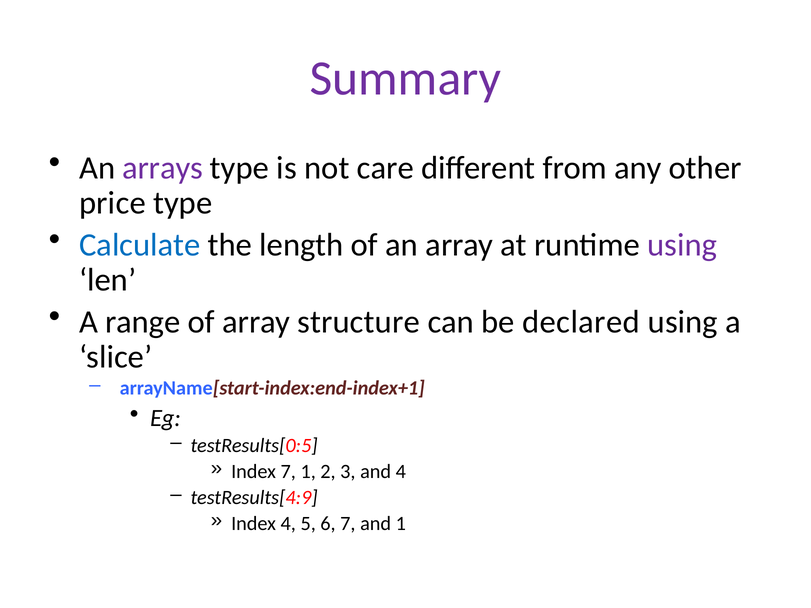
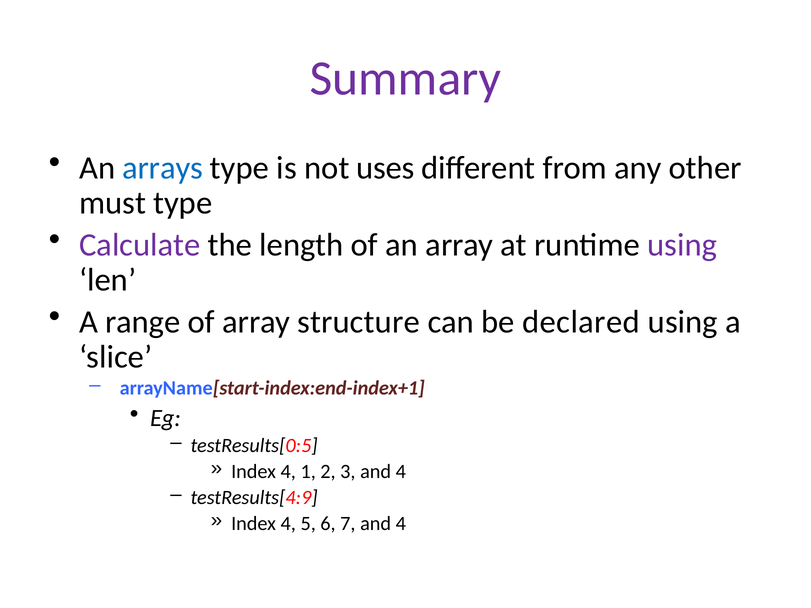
arrays colour: purple -> blue
care: care -> uses
price: price -> must
Calculate colour: blue -> purple
7 at (288, 472): 7 -> 4
7 and 1: 1 -> 4
